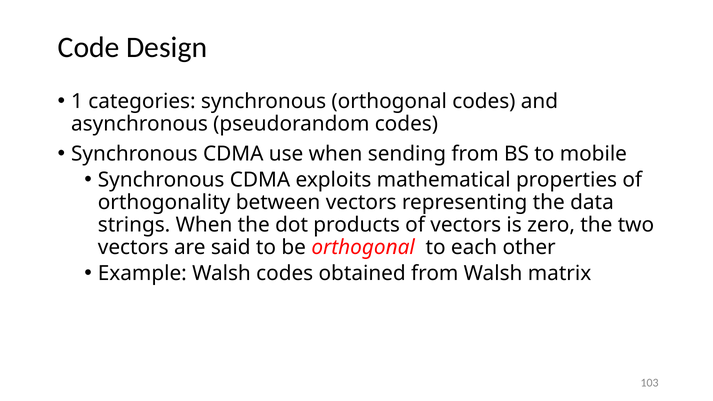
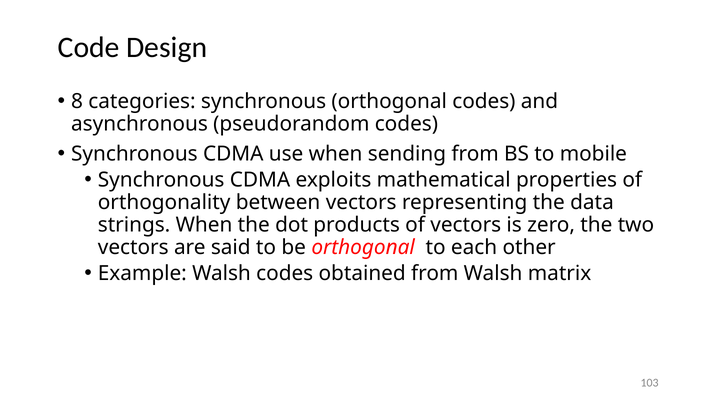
1: 1 -> 8
